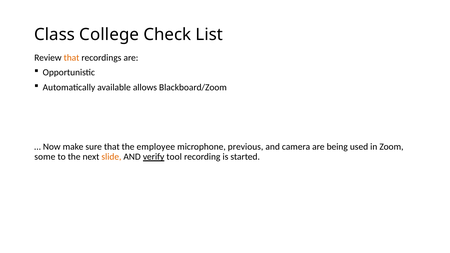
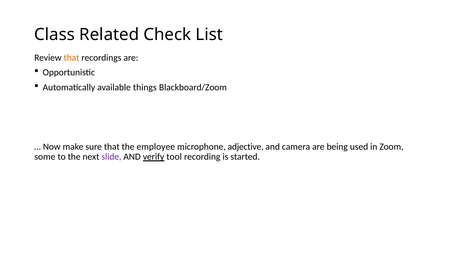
College: College -> Related
allows: allows -> things
previous: previous -> adjective
slide colour: orange -> purple
